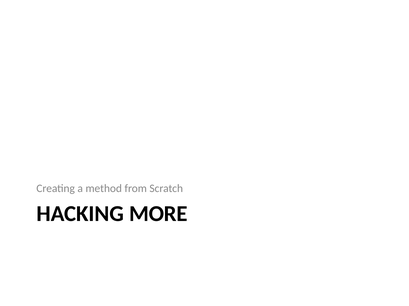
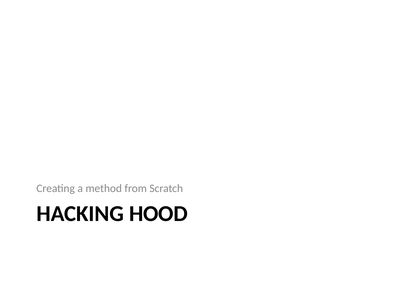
MORE: MORE -> HOOD
